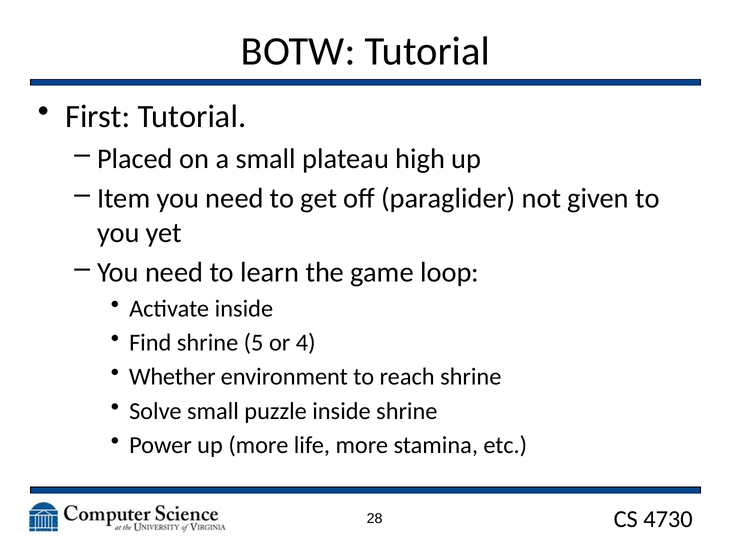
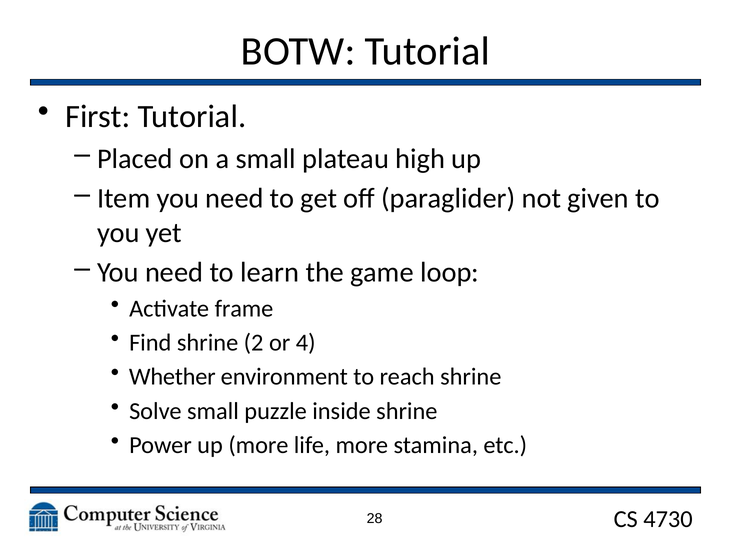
Activate inside: inside -> frame
5: 5 -> 2
